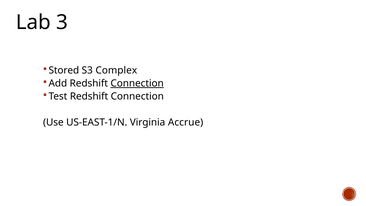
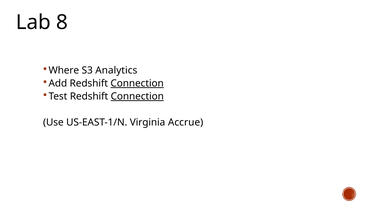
3: 3 -> 8
Stored: Stored -> Where
Complex: Complex -> Analytics
Connection at (137, 96) underline: none -> present
